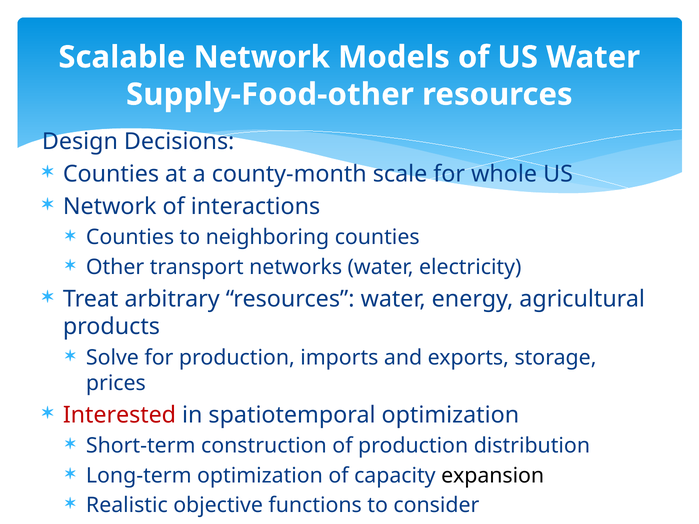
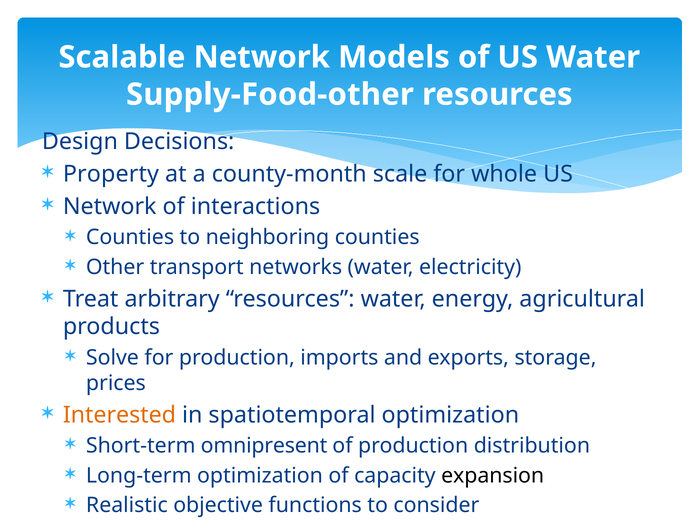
Counties at (111, 174): Counties -> Property
Interested colour: red -> orange
construction: construction -> omnipresent
